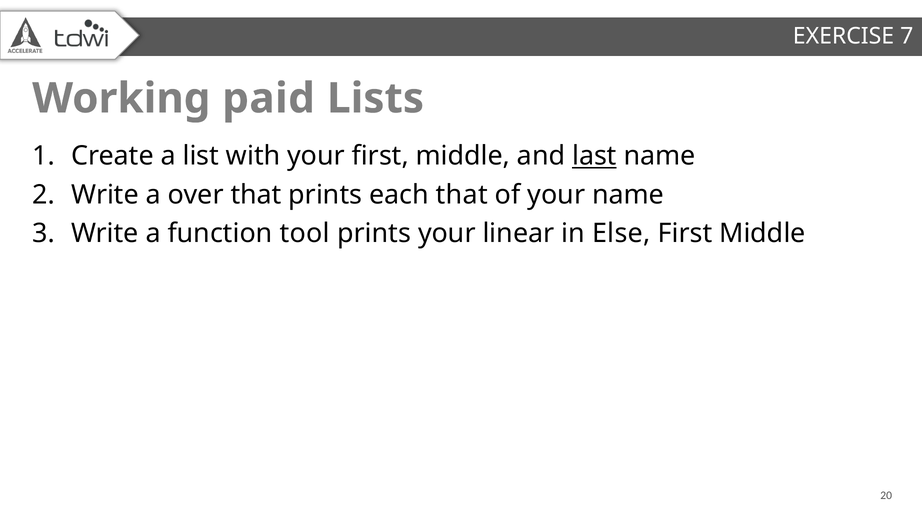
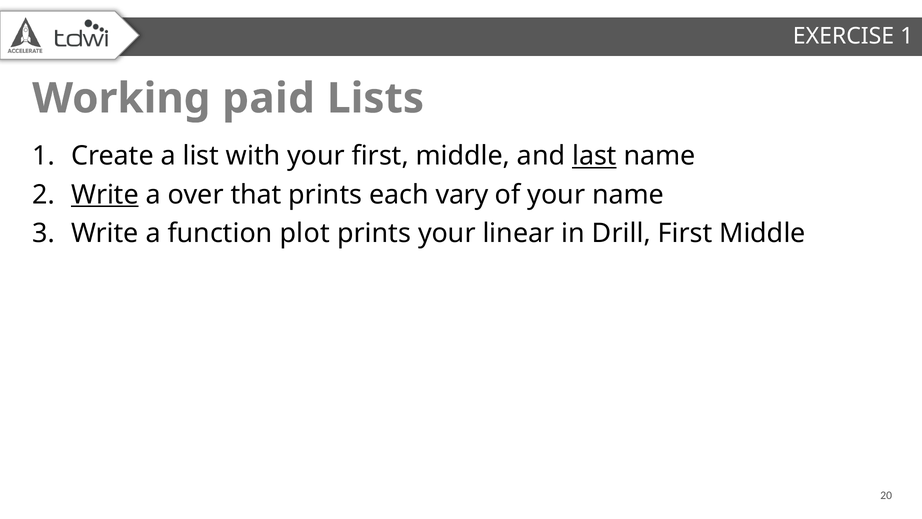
EXERCISE 7: 7 -> 1
Write at (105, 195) underline: none -> present
each that: that -> vary
tool: tool -> plot
Else: Else -> Drill
